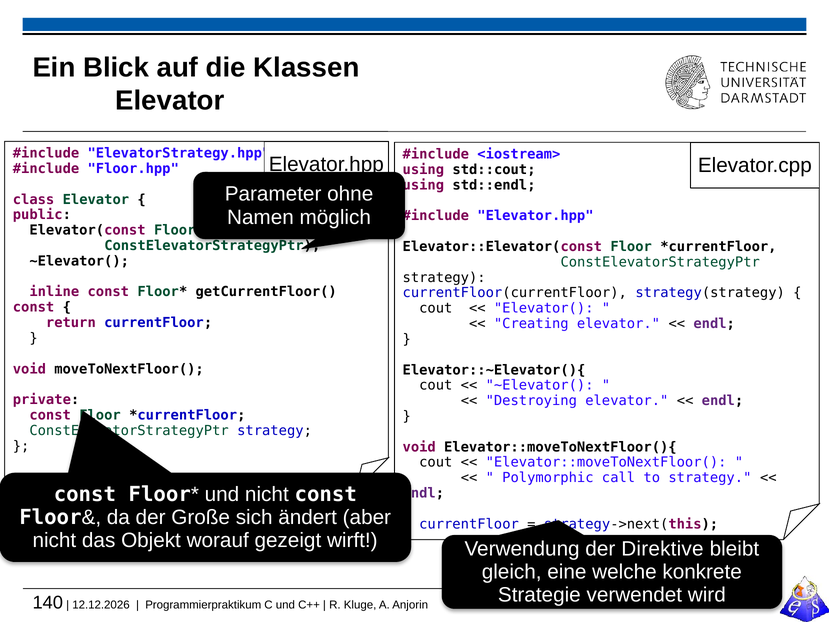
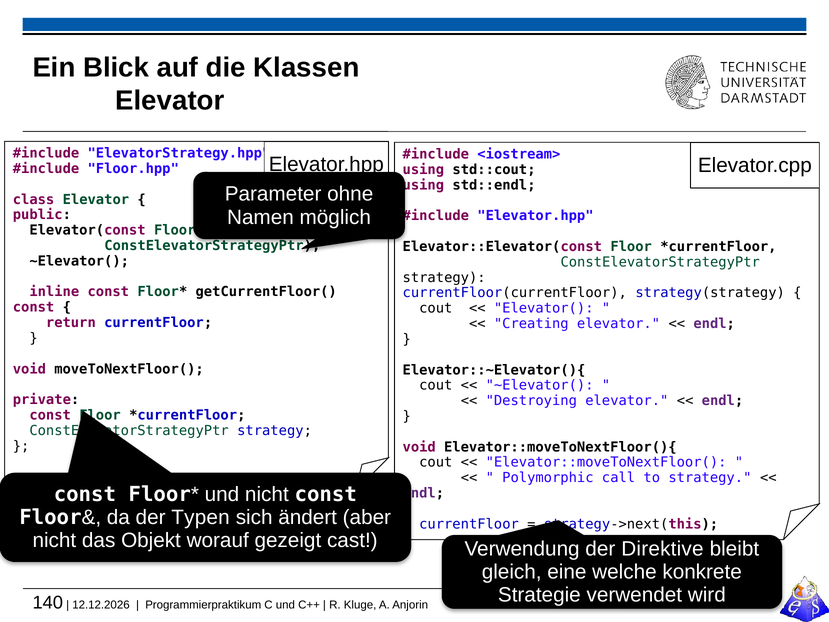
Große: Große -> Typen
wirft: wirft -> cast
